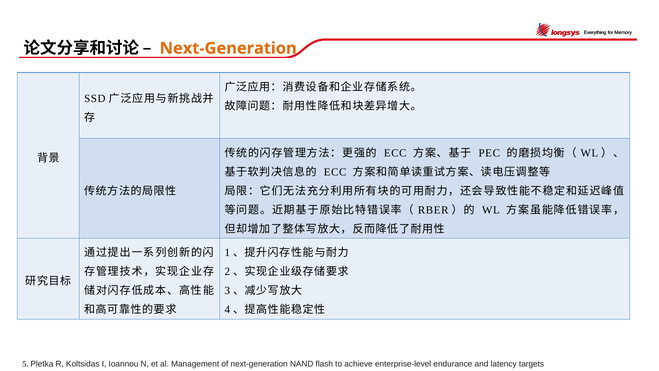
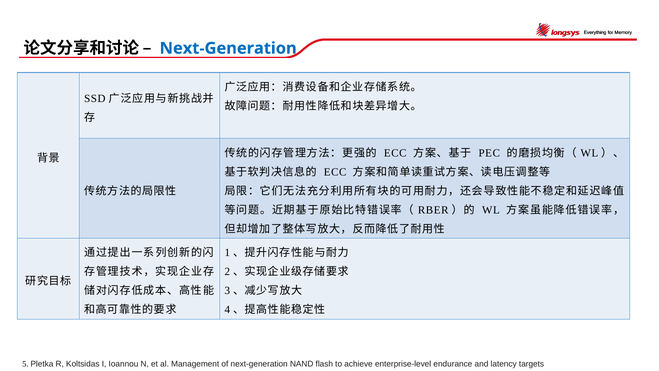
Next-Generation at (228, 48) colour: orange -> blue
